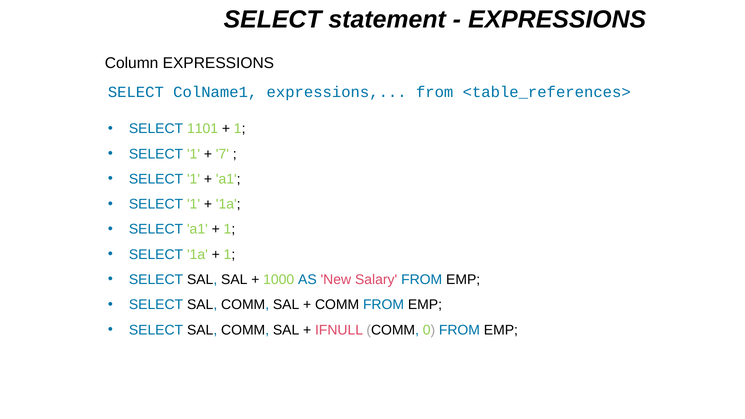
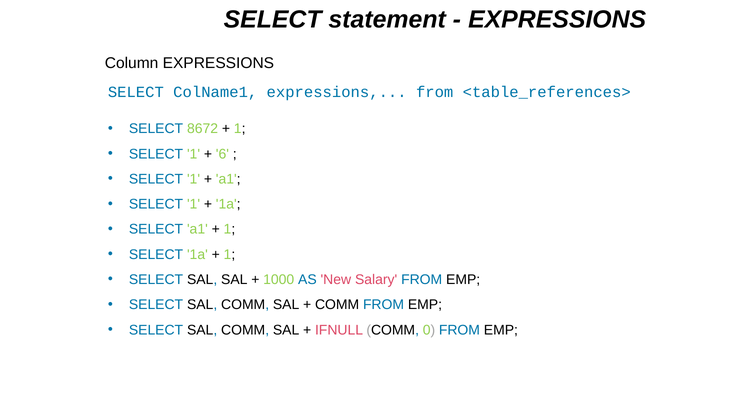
1101: 1101 -> 8672
7: 7 -> 6
